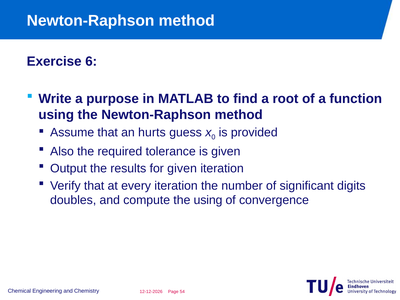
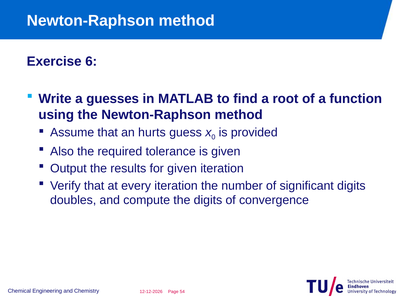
purpose: purpose -> guesses
the using: using -> digits
